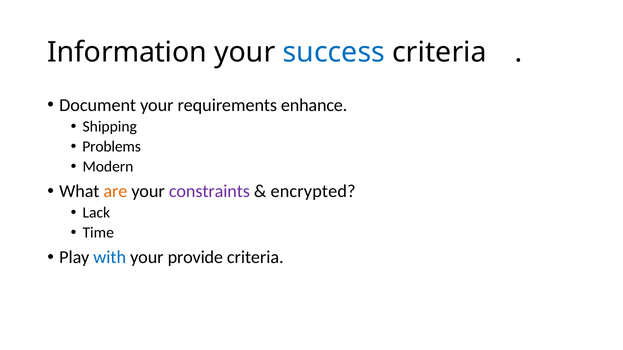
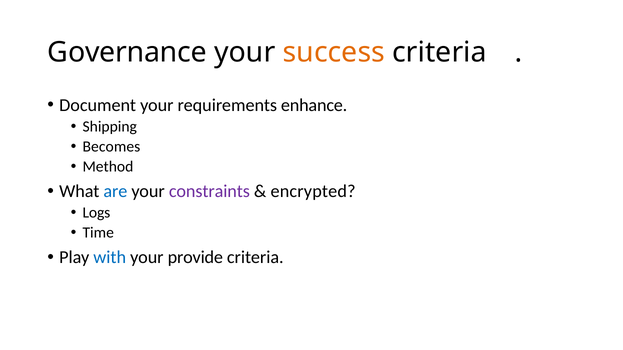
Information: Information -> Governance
success colour: blue -> orange
Problems: Problems -> Becomes
Modern: Modern -> Method
are colour: orange -> blue
Lack: Lack -> Logs
